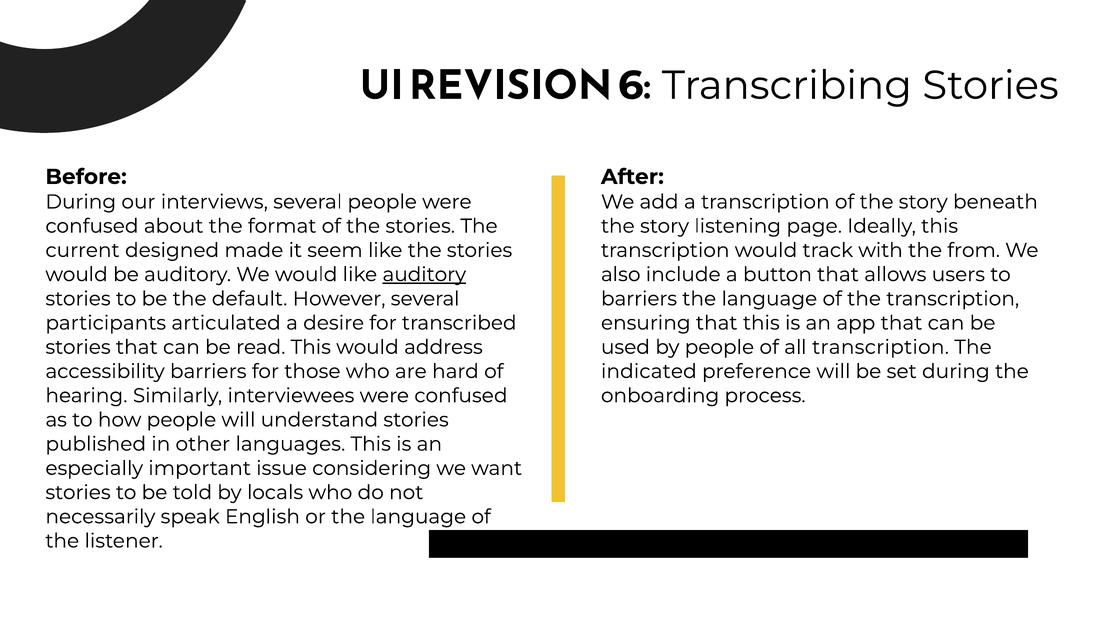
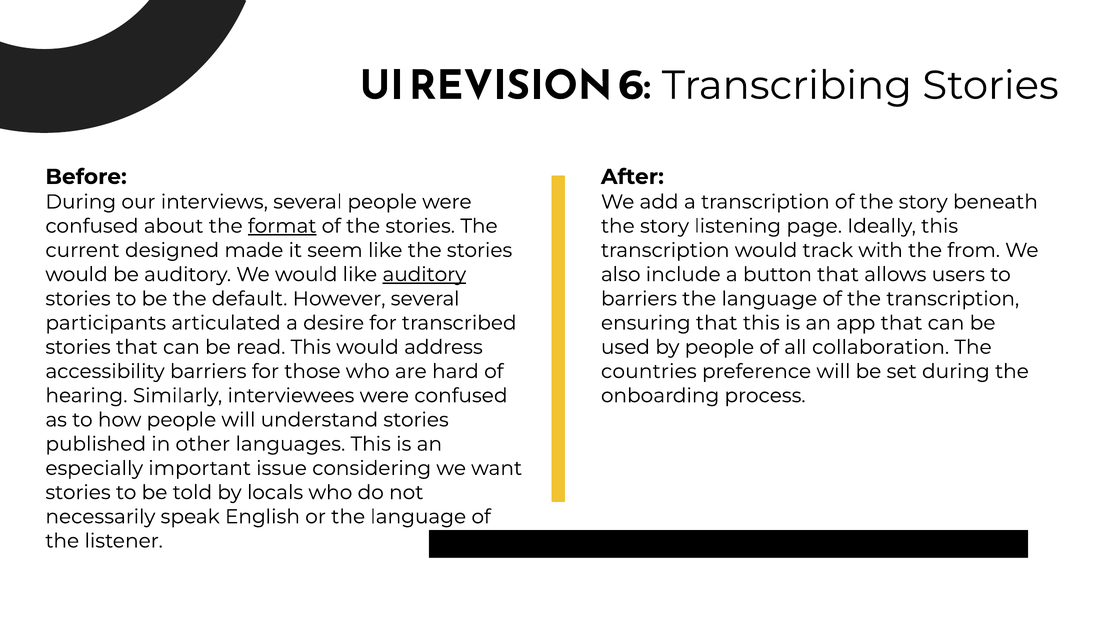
format underline: none -> present
all transcription: transcription -> collaboration
indicated: indicated -> countries
